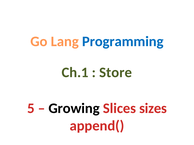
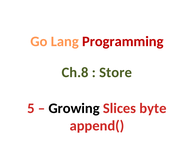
Programming colour: blue -> red
Ch.1: Ch.1 -> Ch.8
sizes: sizes -> byte
